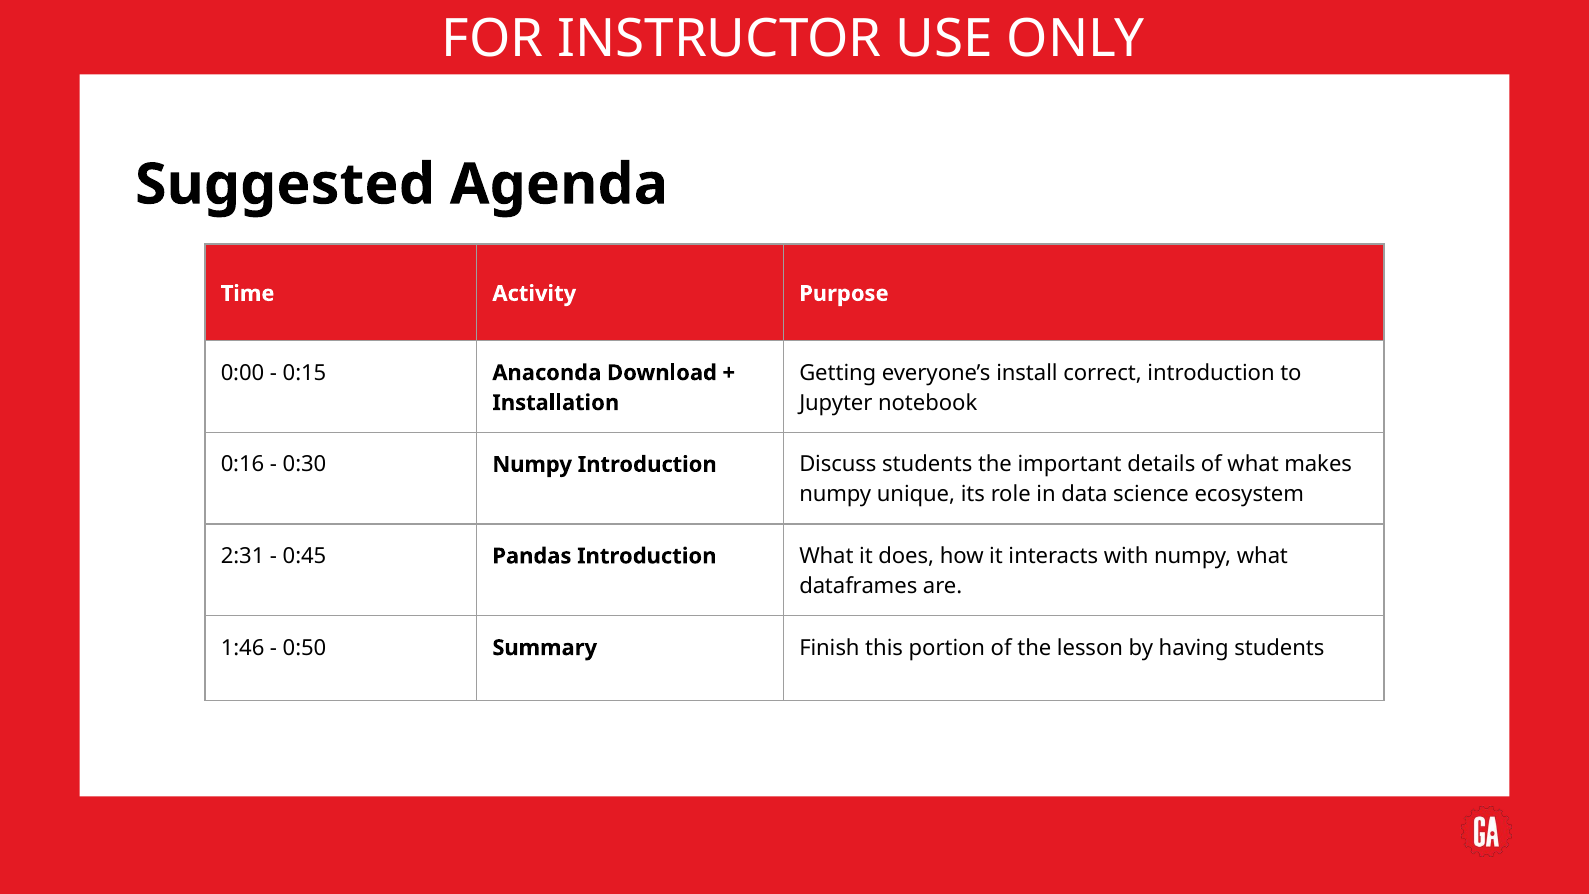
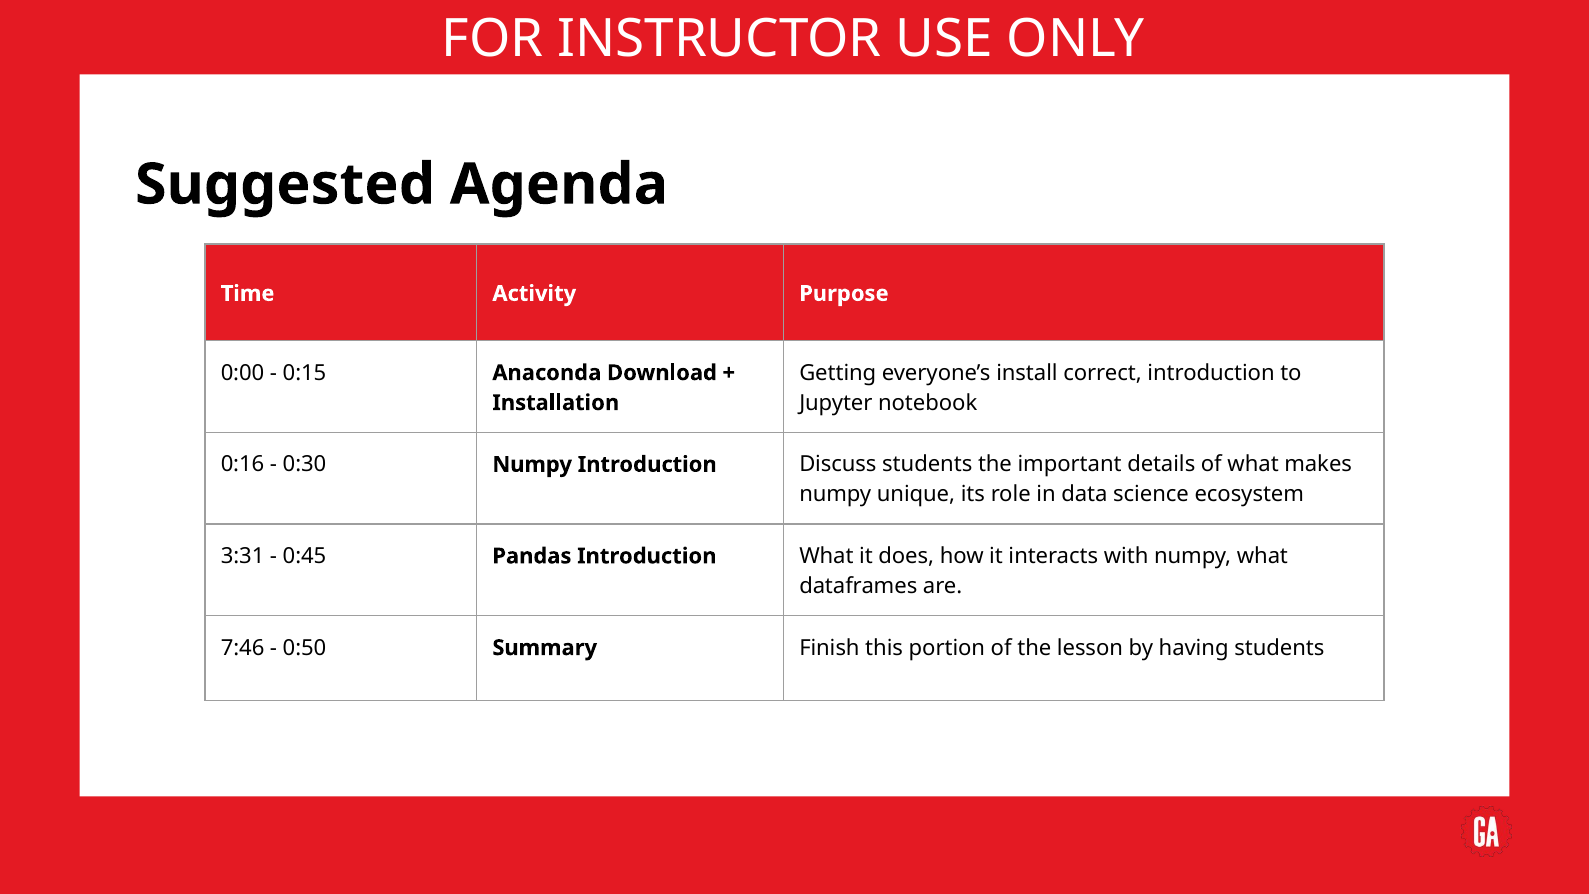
2:31: 2:31 -> 3:31
1:46: 1:46 -> 7:46
